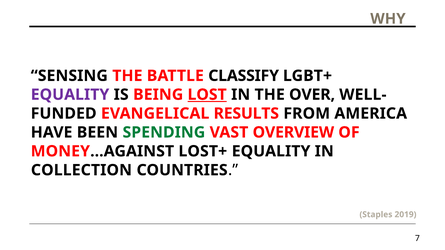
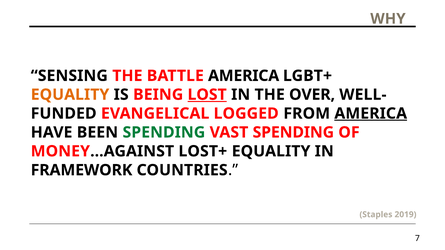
BATTLE CLASSIFY: CLASSIFY -> AMERICA
EQUALITY at (70, 95) colour: purple -> orange
RESULTS: RESULTS -> LOGGED
AMERICA at (371, 114) underline: none -> present
VAST OVERVIEW: OVERVIEW -> SPENDING
COLLECTION: COLLECTION -> FRAMEWORK
